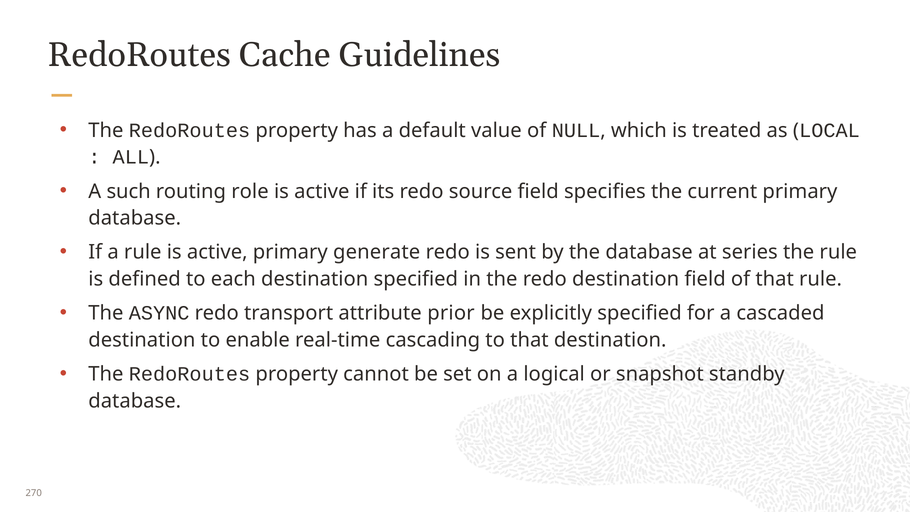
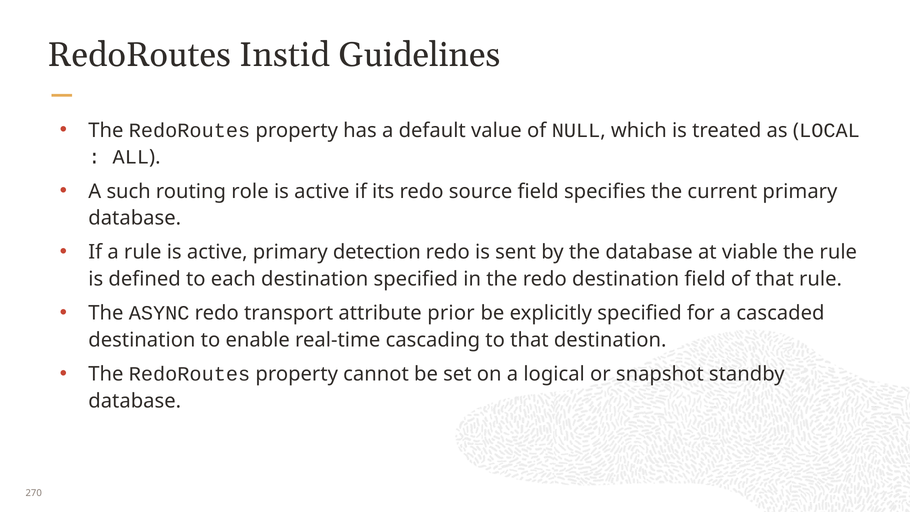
Cache: Cache -> Instid
generate: generate -> detection
series: series -> viable
